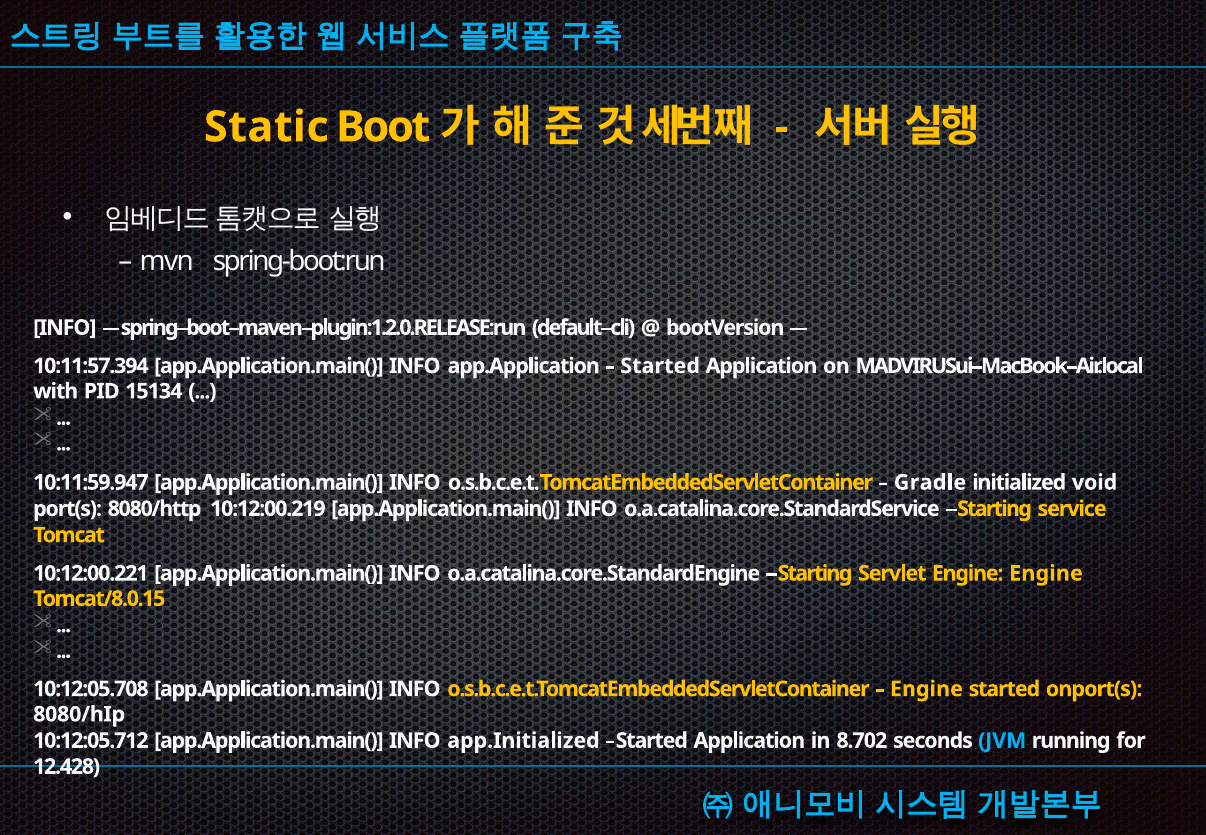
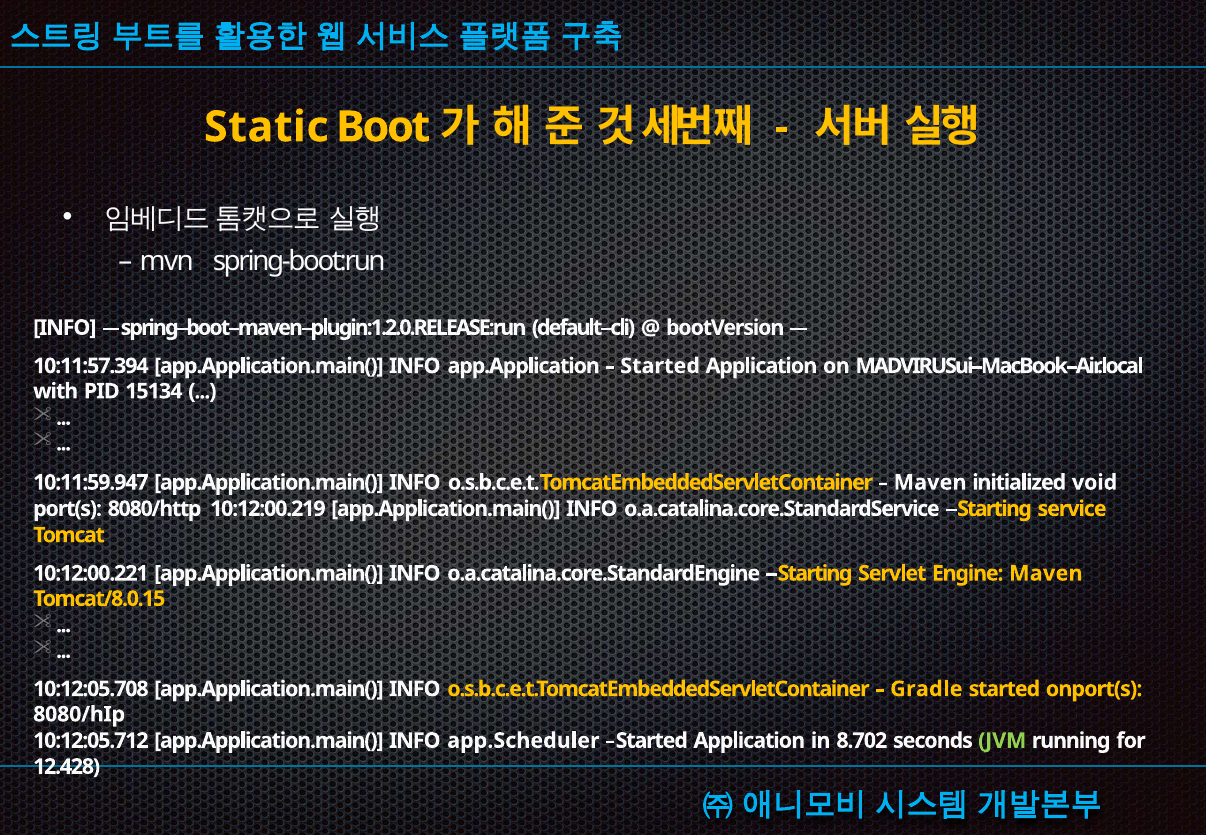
Gradle at (930, 482): Gradle -> Maven
Engine Engine: Engine -> Maven
Engine at (926, 689): Engine -> Gradle
app.Initialized: app.Initialized -> app.Scheduler
JVM colour: light blue -> light green
